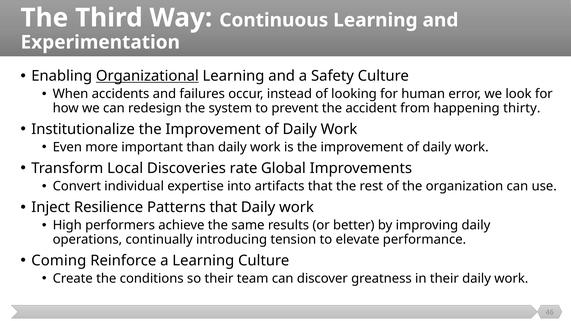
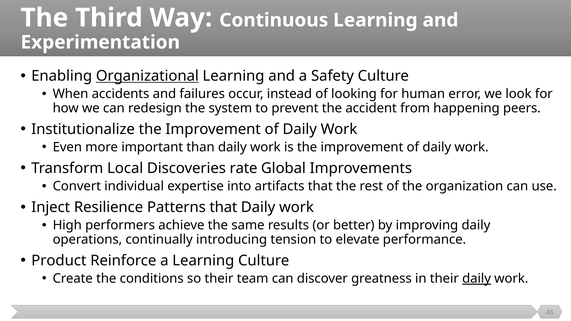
thirty: thirty -> peers
Coming: Coming -> Product
daily at (477, 279) underline: none -> present
